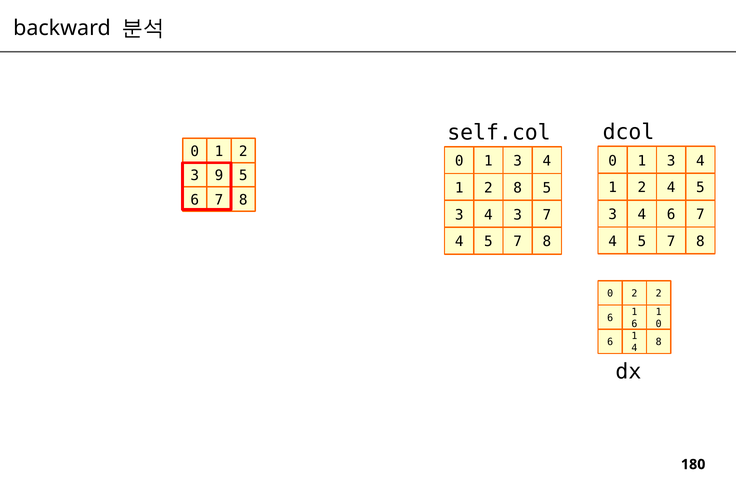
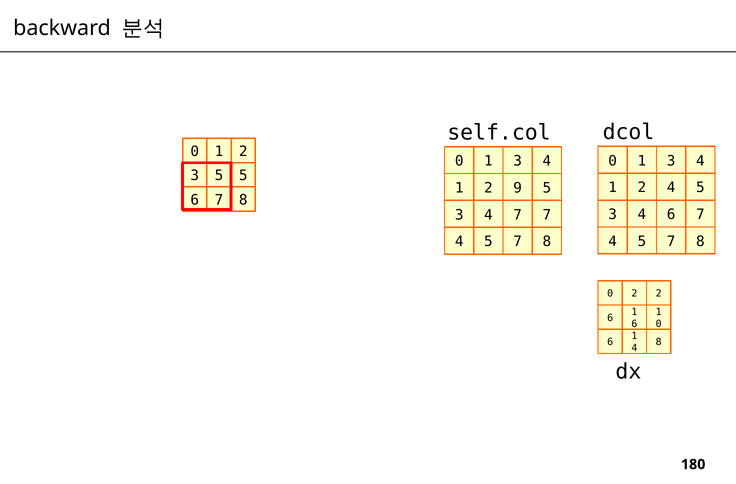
3 9: 9 -> 5
2 8: 8 -> 9
4 3: 3 -> 7
